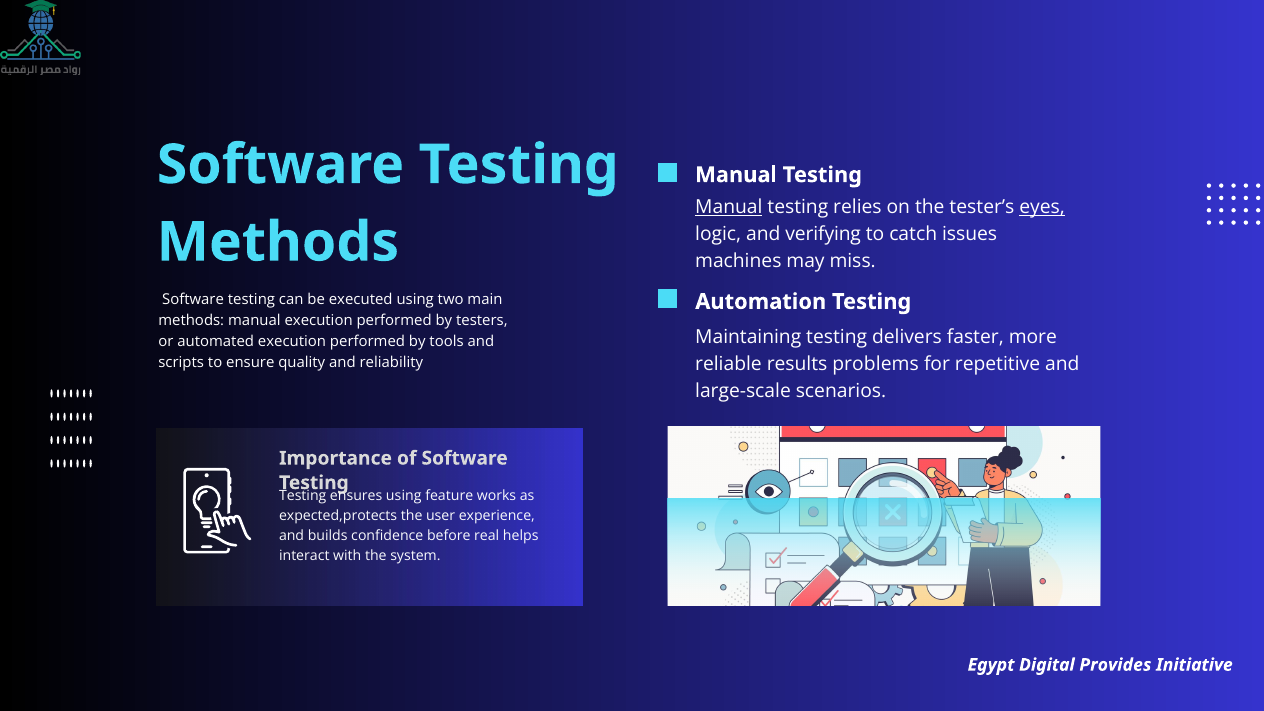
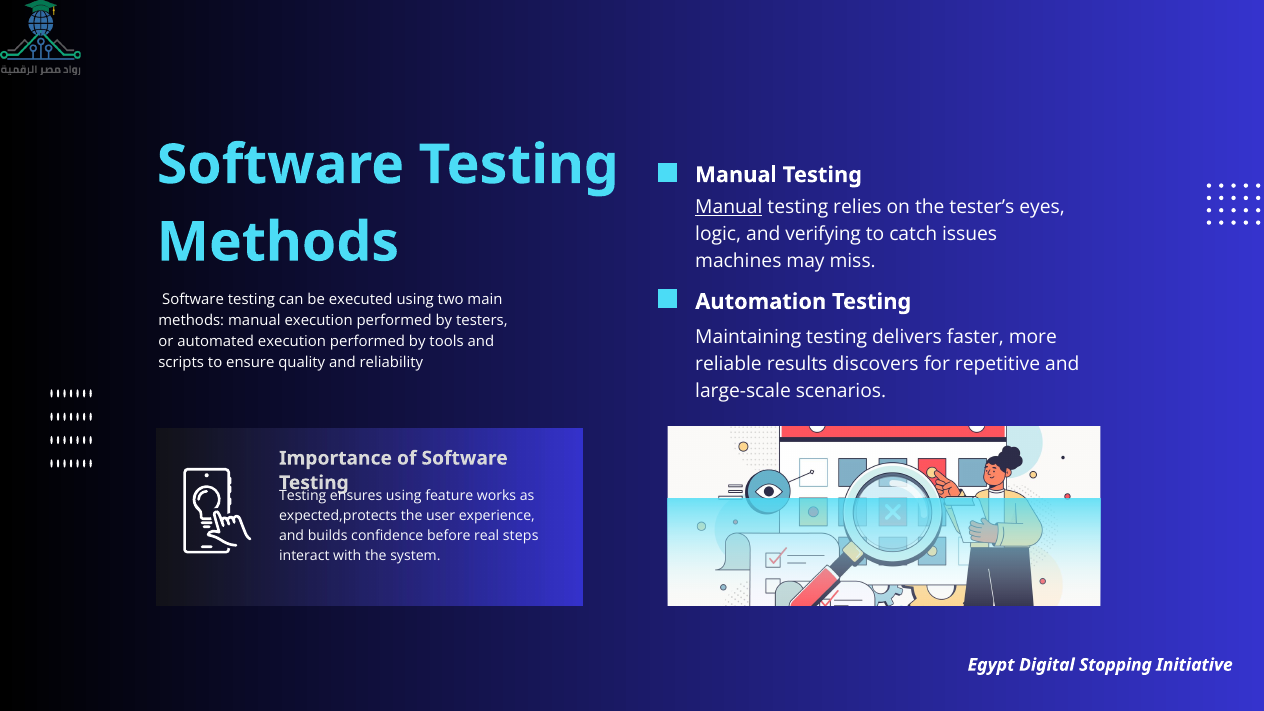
eyes underline: present -> none
problems: problems -> discovers
helps: helps -> steps
Provides: Provides -> Stopping
